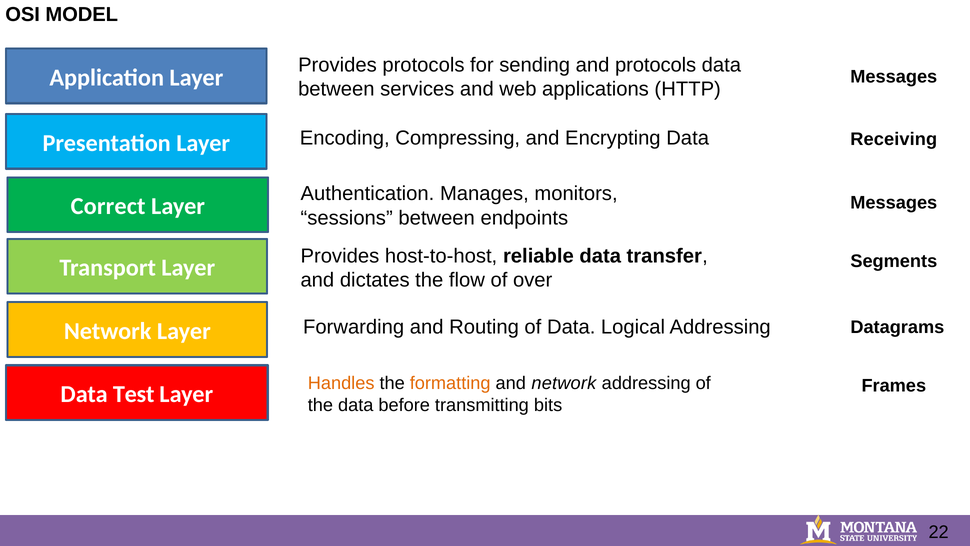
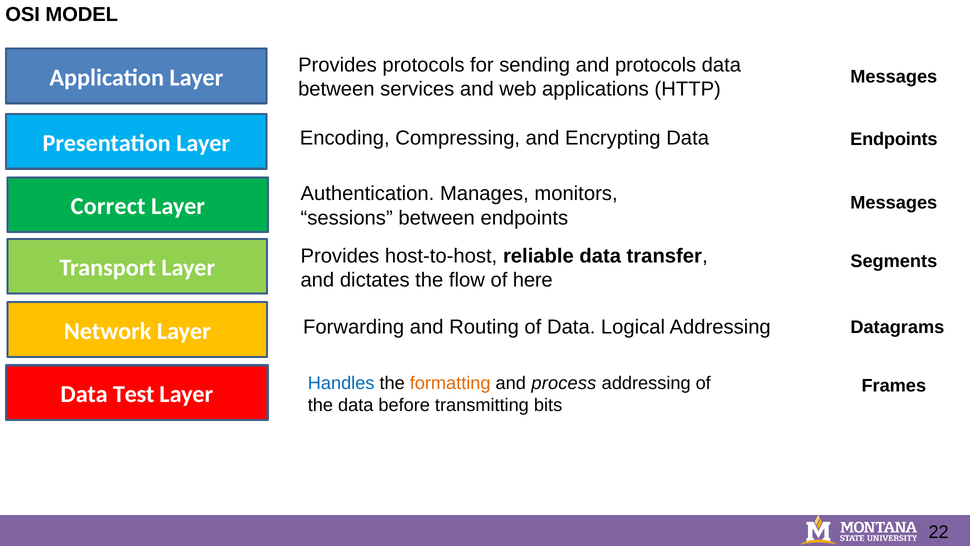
Receiving at (894, 139): Receiving -> Endpoints
over: over -> here
Handles colour: orange -> blue
and network: network -> process
